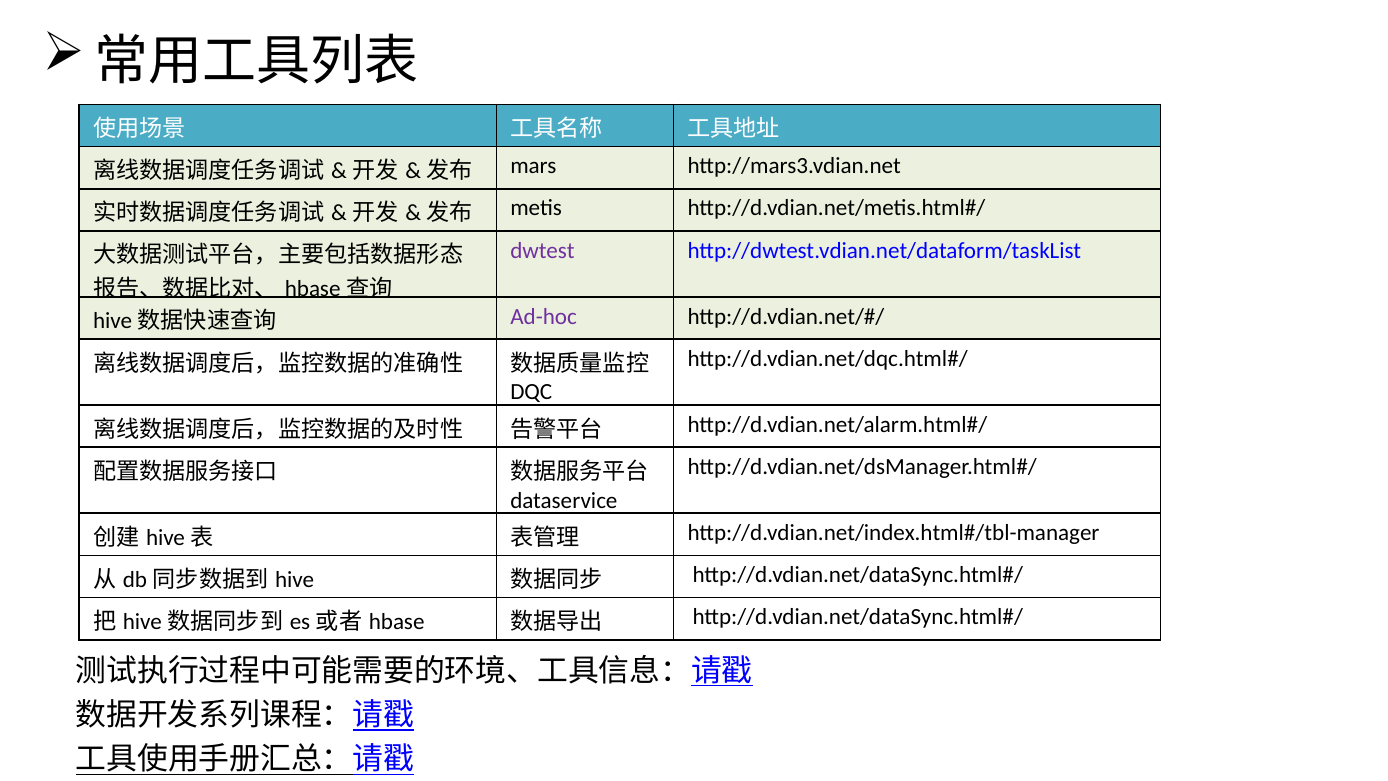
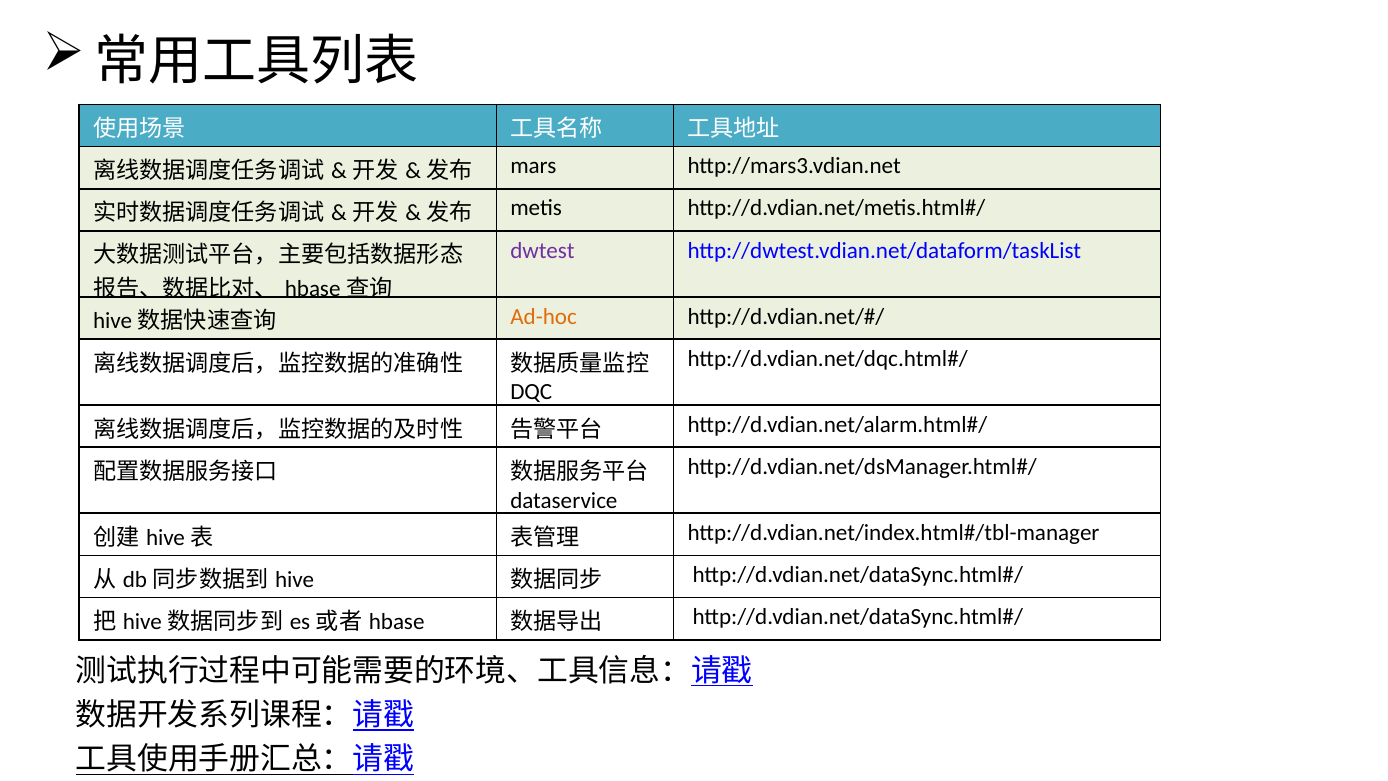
Ad-hoc colour: purple -> orange
